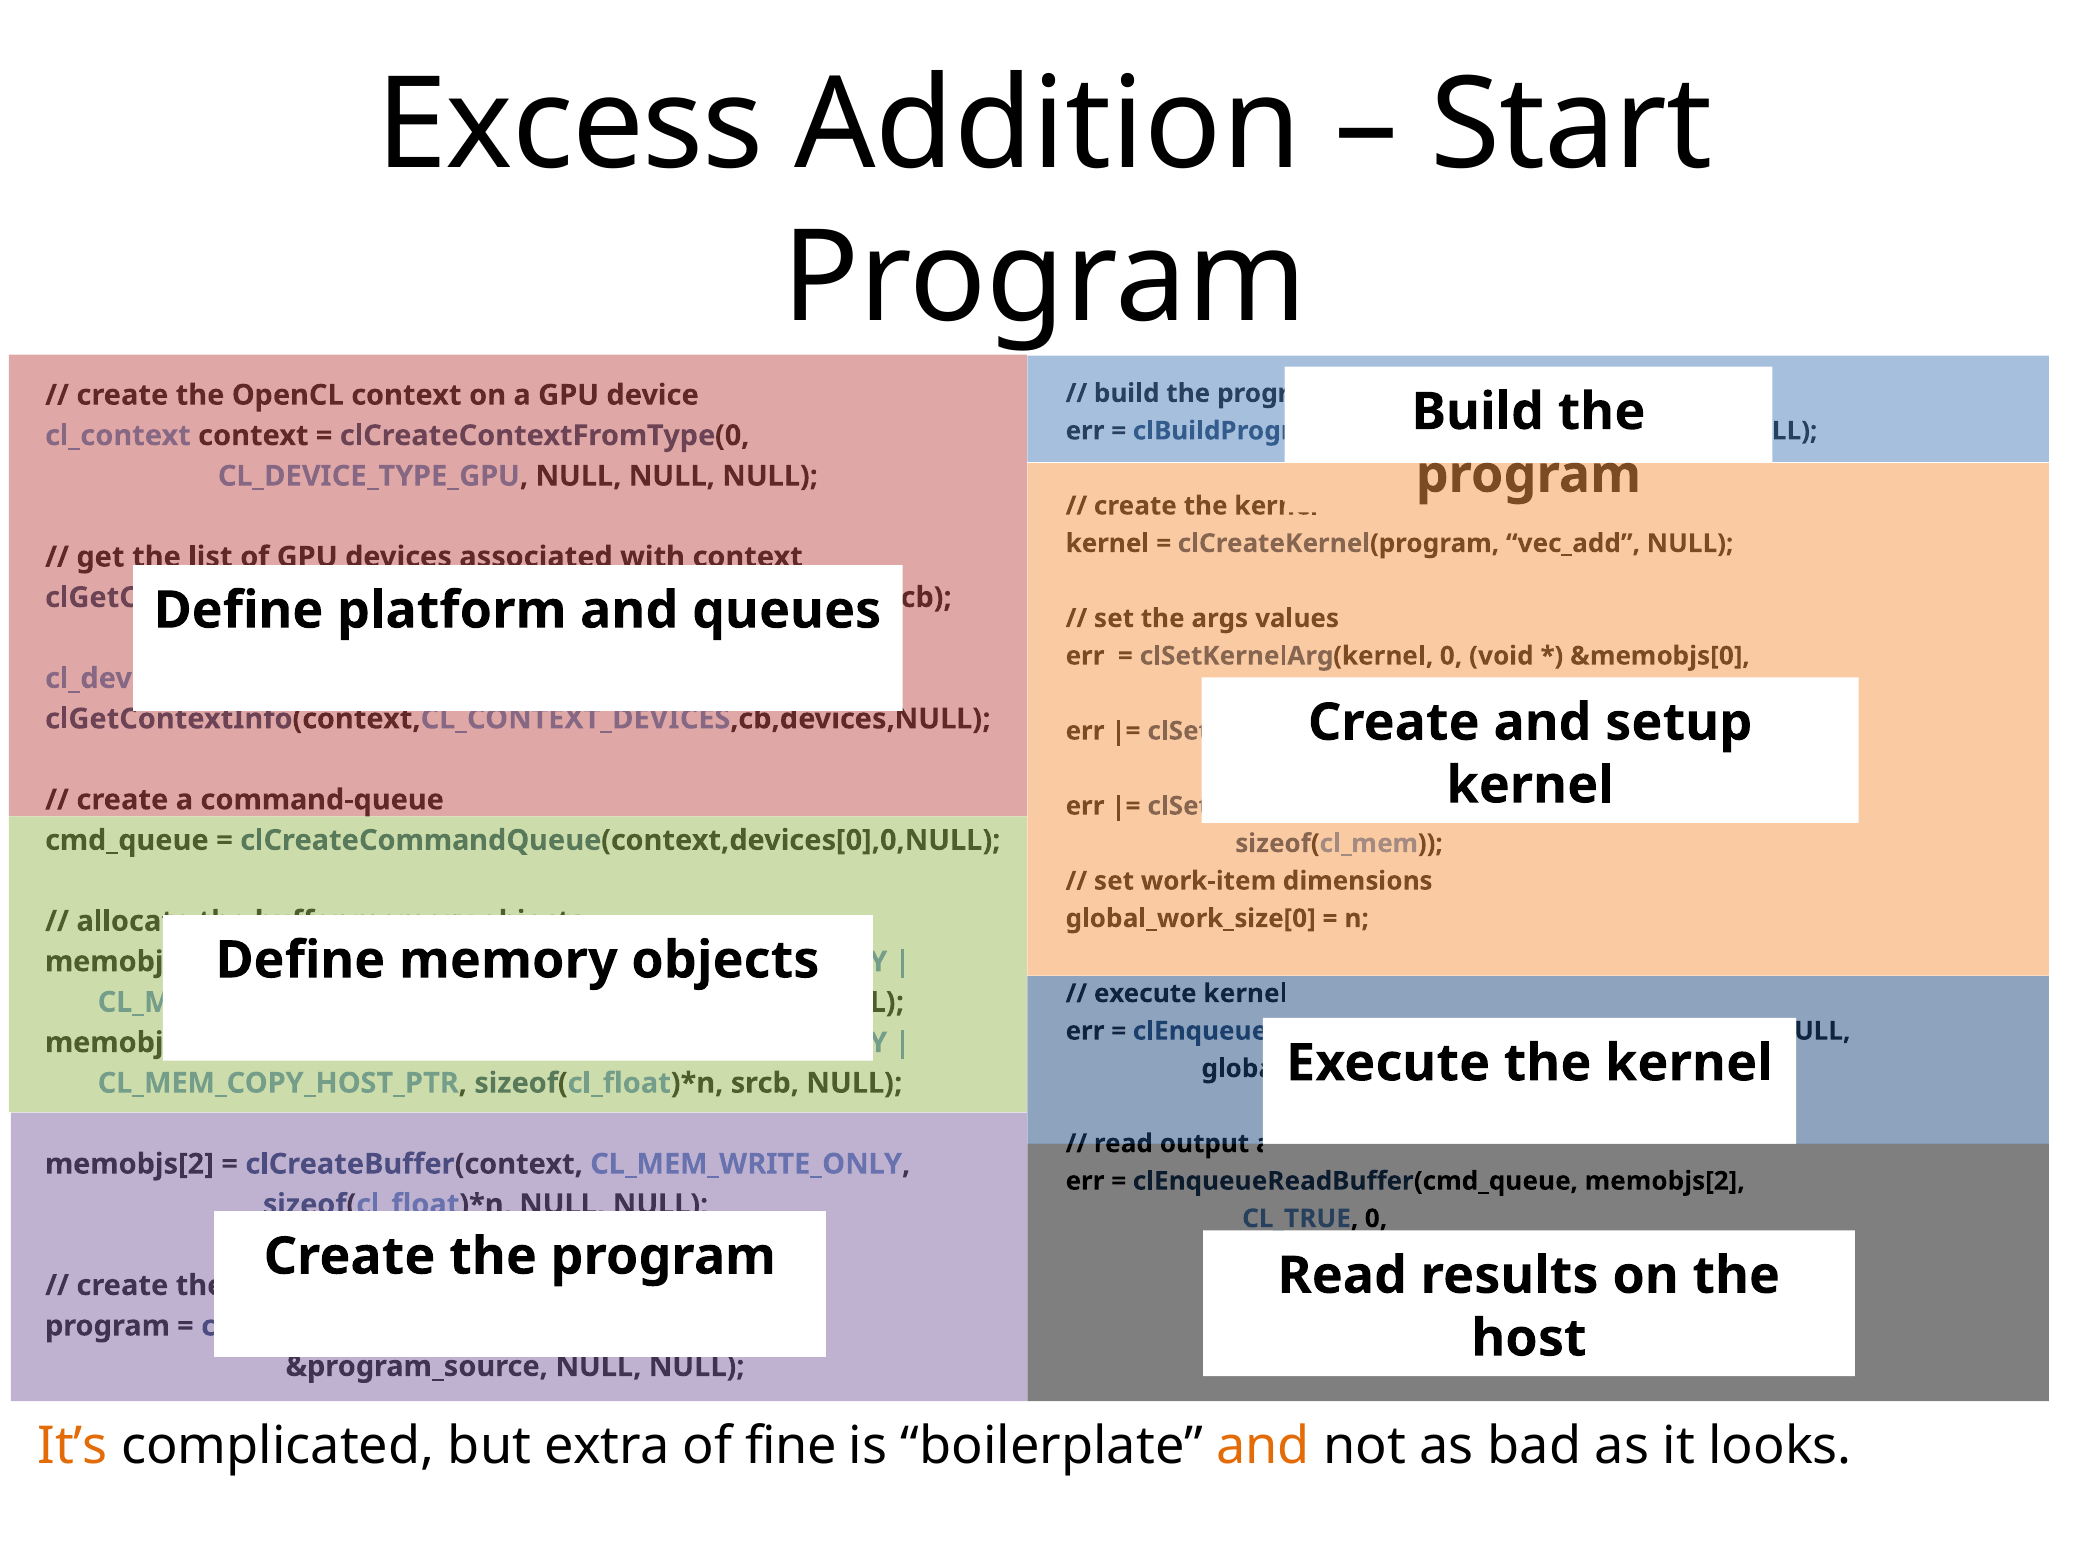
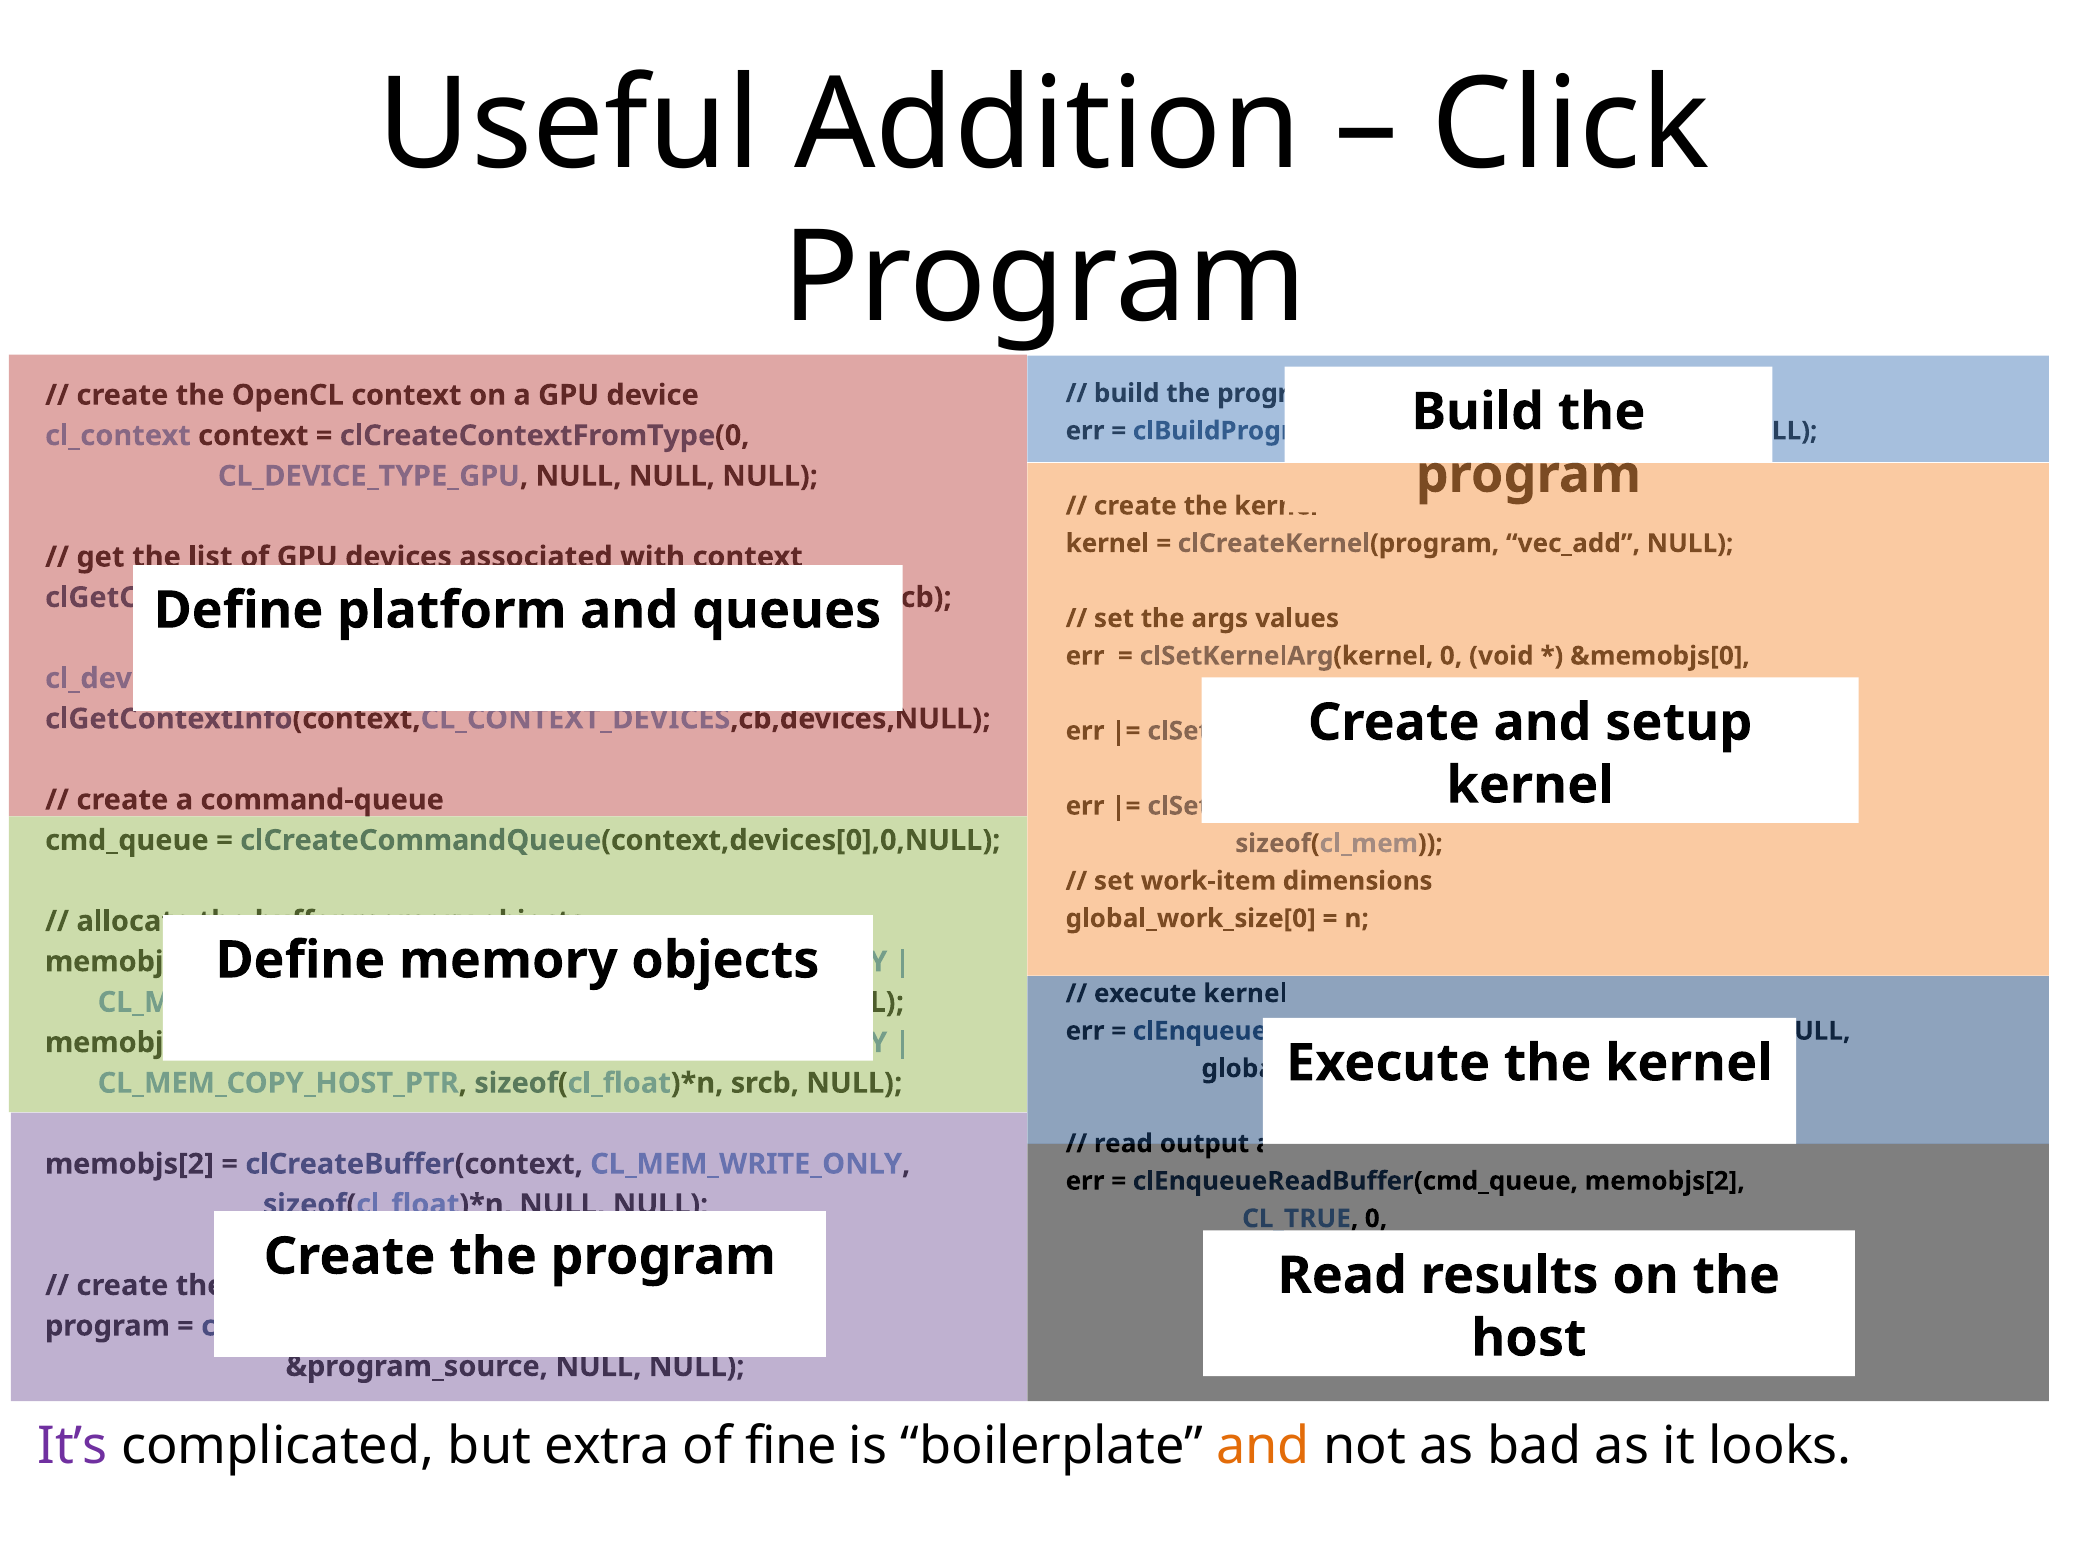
Excess: Excess -> Useful
Start: Start -> Click
It’s colour: orange -> purple
